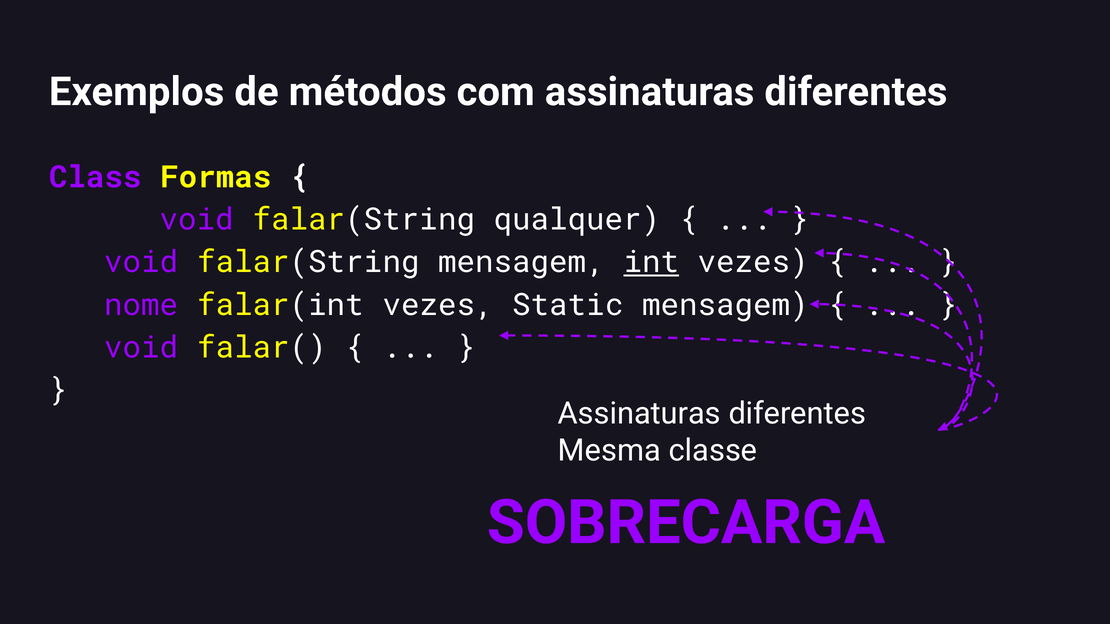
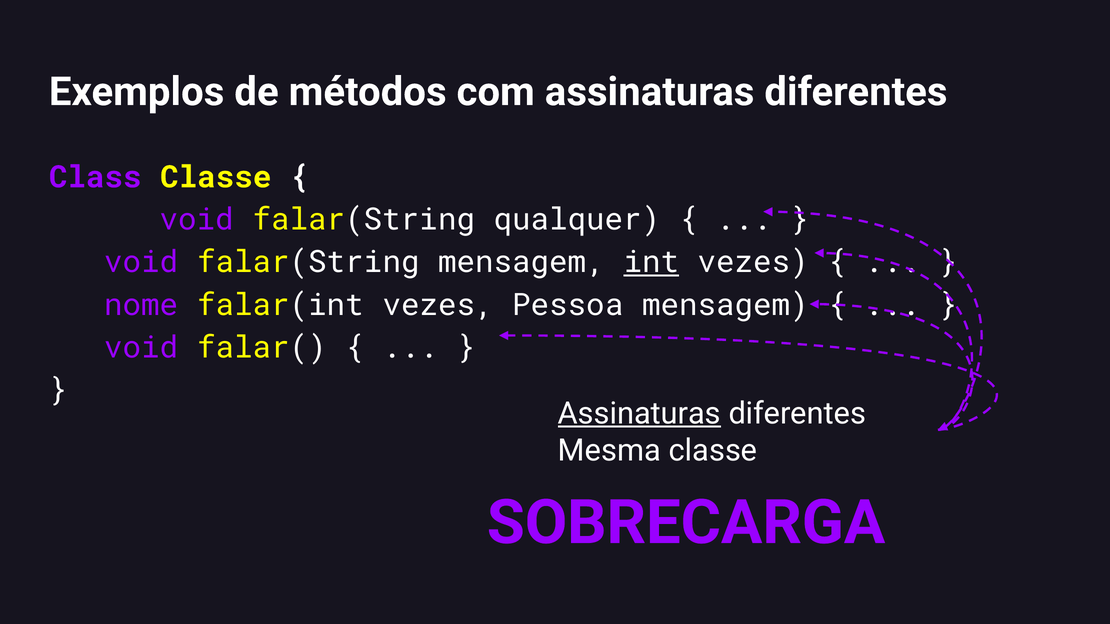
Class Formas: Formas -> Classe
Static: Static -> Pessoa
Assinaturas at (639, 414) underline: none -> present
